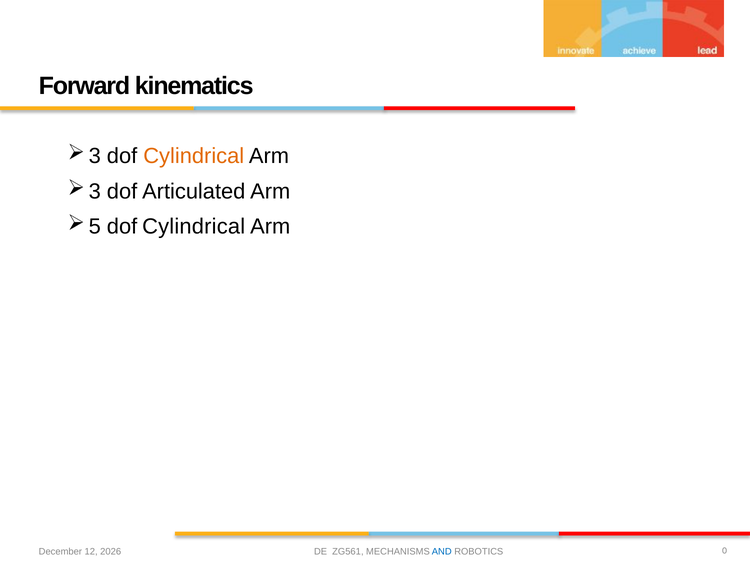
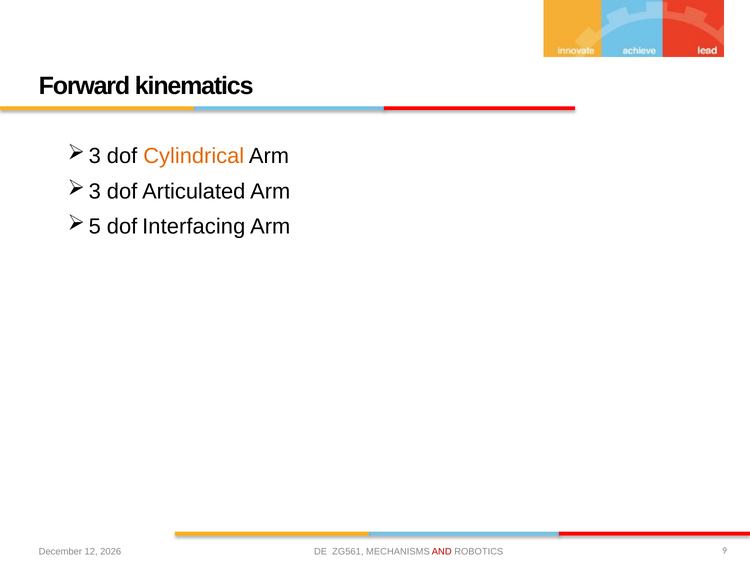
Cylindrical at (194, 227): Cylindrical -> Interfacing
AND colour: blue -> red
0: 0 -> 9
